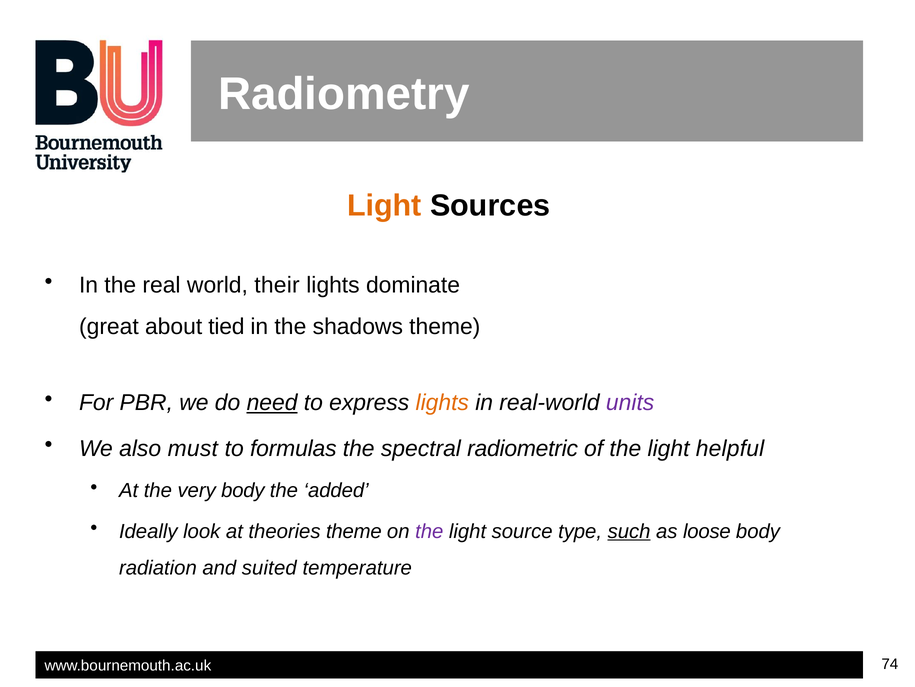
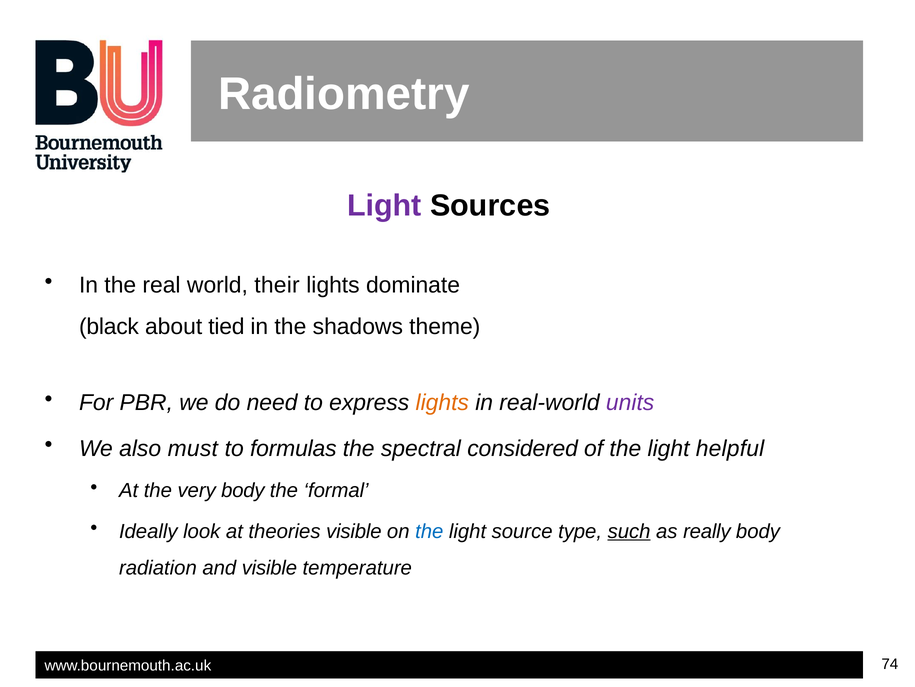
Light at (384, 205) colour: orange -> purple
great: great -> black
need underline: present -> none
radiometric: radiometric -> considered
added: added -> formal
theories theme: theme -> visible
the at (429, 531) colour: purple -> blue
loose: loose -> really
and suited: suited -> visible
